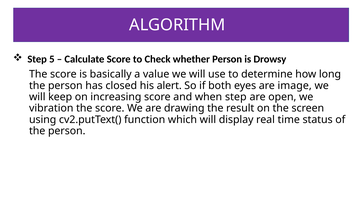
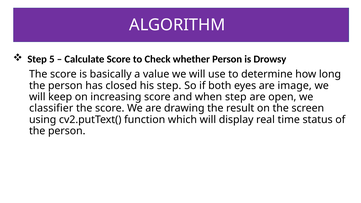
his alert: alert -> step
vibration: vibration -> classifier
